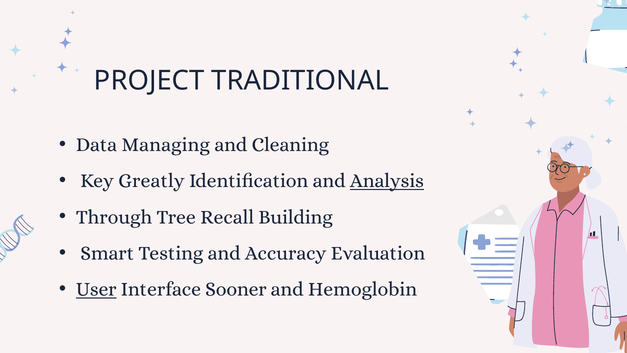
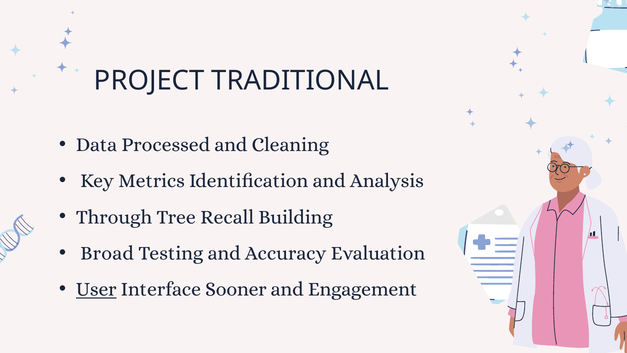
Managing: Managing -> Processed
Greatly: Greatly -> Metrics
Analysis underline: present -> none
Smart: Smart -> Broad
Hemoglobin: Hemoglobin -> Engagement
